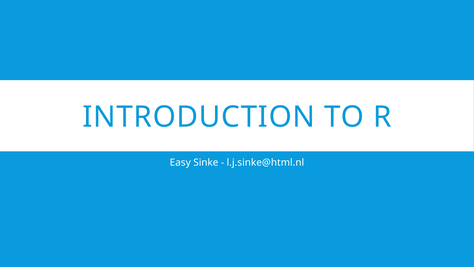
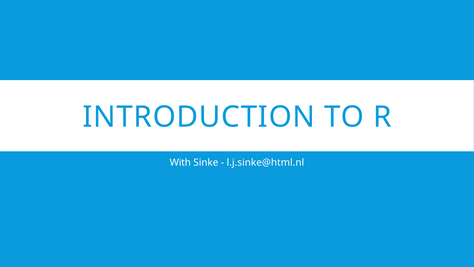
Easy: Easy -> With
